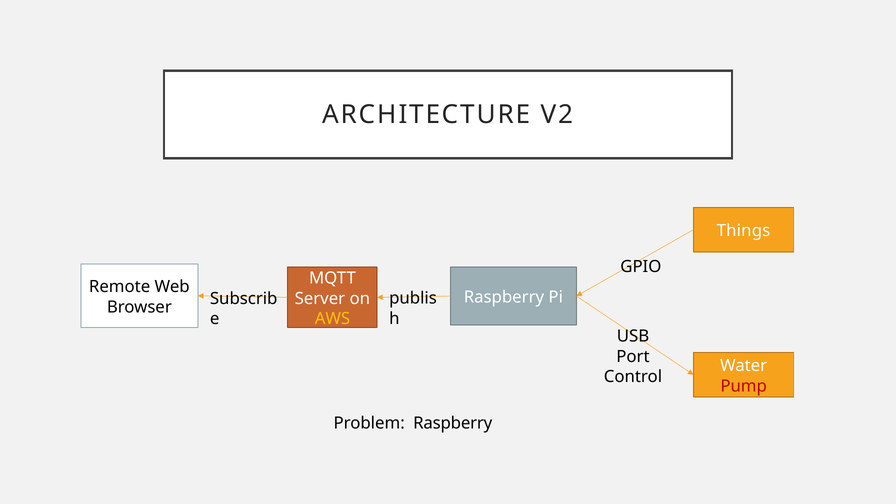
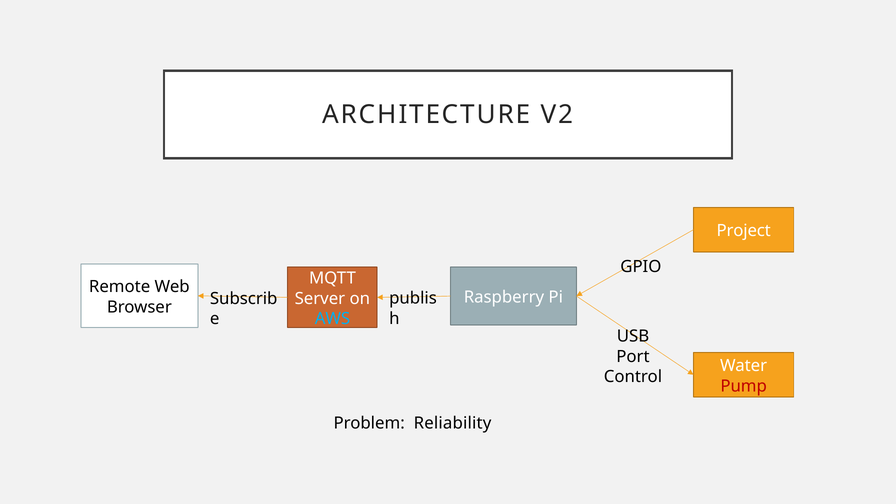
Things: Things -> Project
AWS colour: yellow -> light blue
Problem Raspberry: Raspberry -> Reliability
